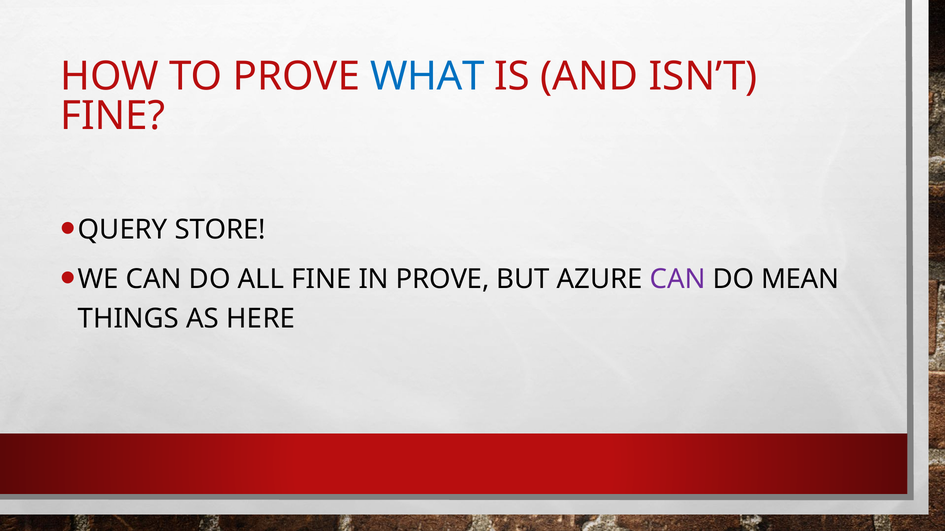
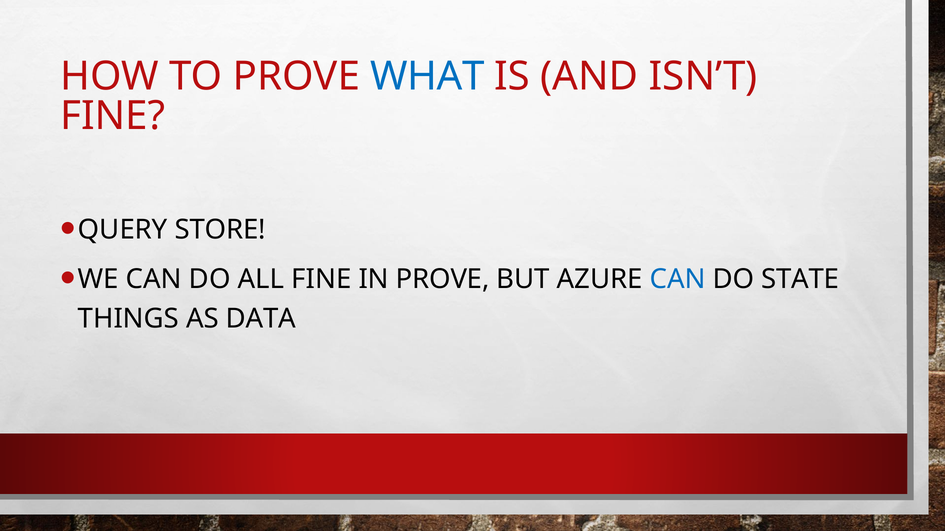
CAN at (678, 279) colour: purple -> blue
MEAN: MEAN -> STATE
HERE: HERE -> DATA
